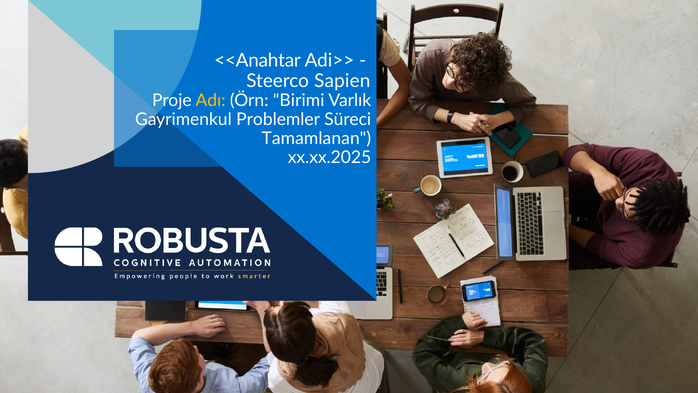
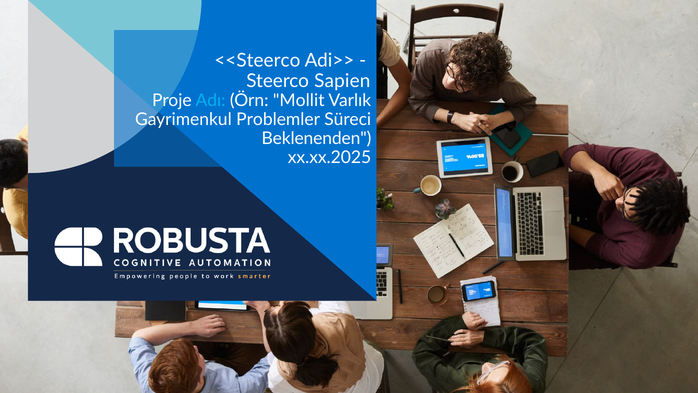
<<Anahtar: <<Anahtar -> <<Steerco
Adı colour: yellow -> light blue
Birimi: Birimi -> Mollit
Tamamlanan: Tamamlanan -> Beklenenden
